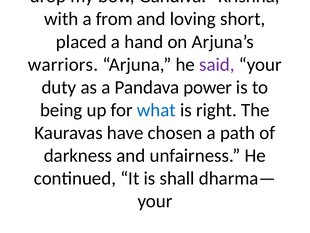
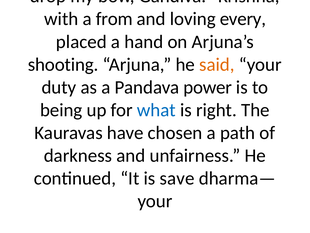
short: short -> every
warriors: warriors -> shooting
said colour: purple -> orange
shall: shall -> save
